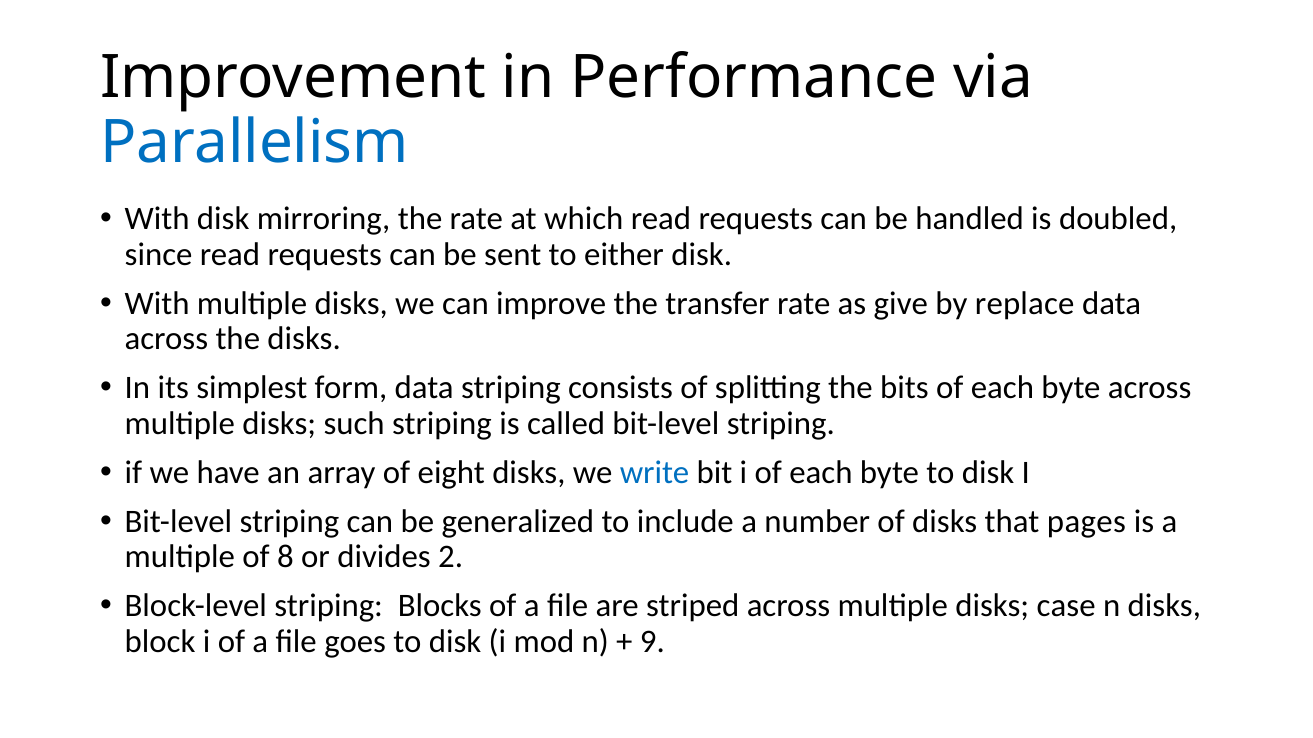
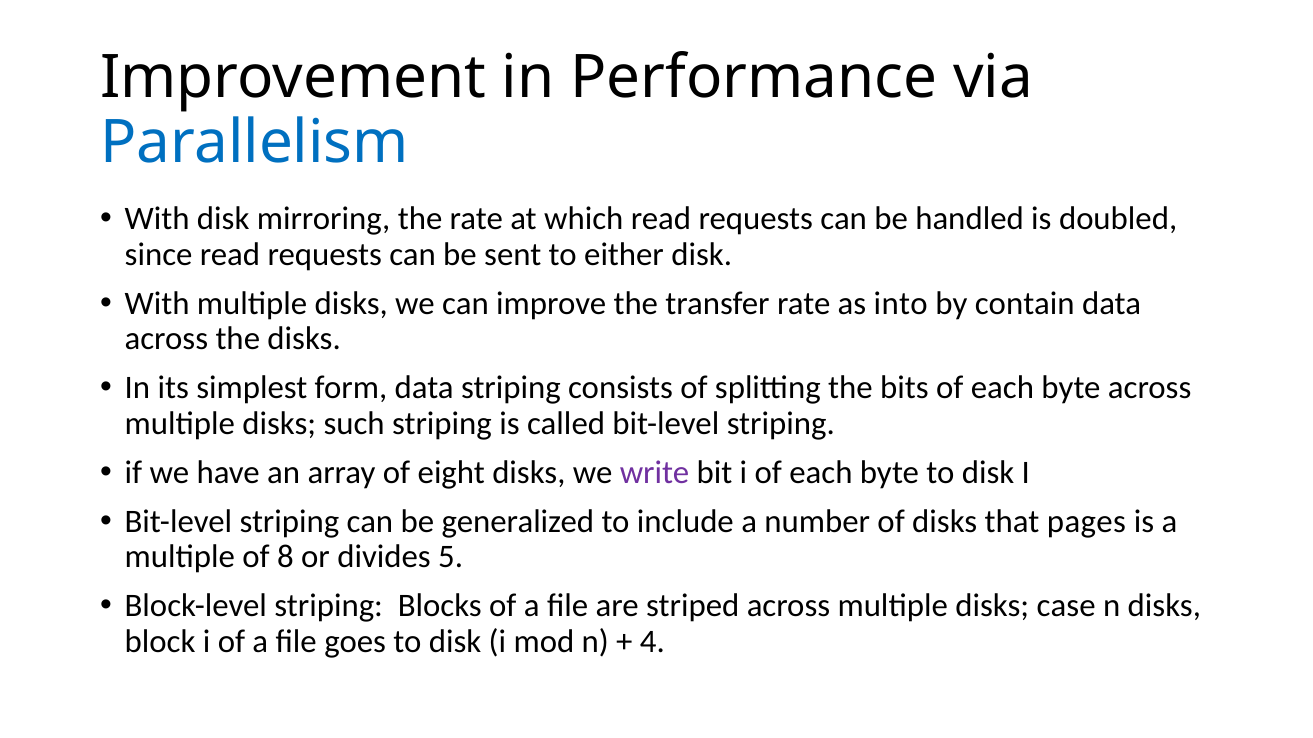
give: give -> into
replace: replace -> contain
write colour: blue -> purple
2: 2 -> 5
9: 9 -> 4
